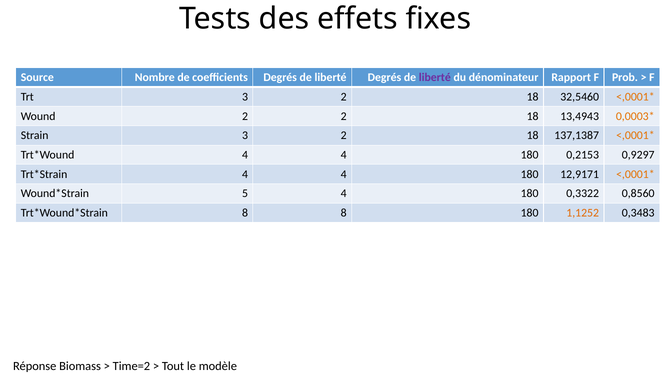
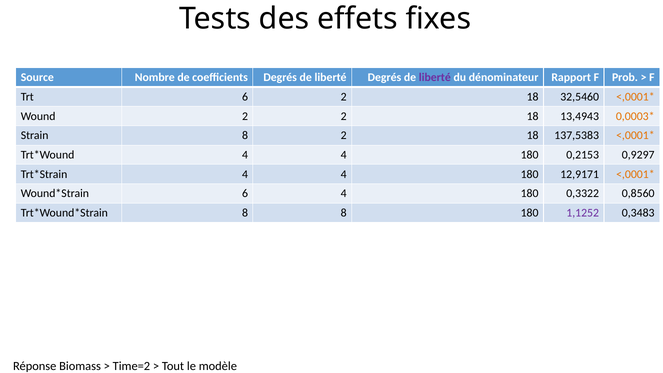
Trt 3: 3 -> 6
Strain 3: 3 -> 8
137,1387: 137,1387 -> 137,5383
5 at (245, 194): 5 -> 6
1,1252 colour: orange -> purple
